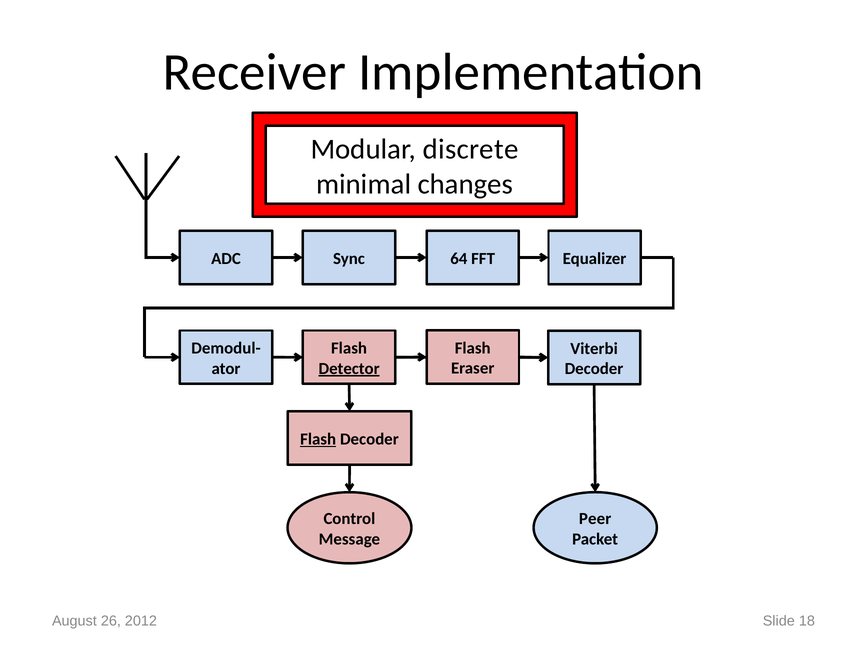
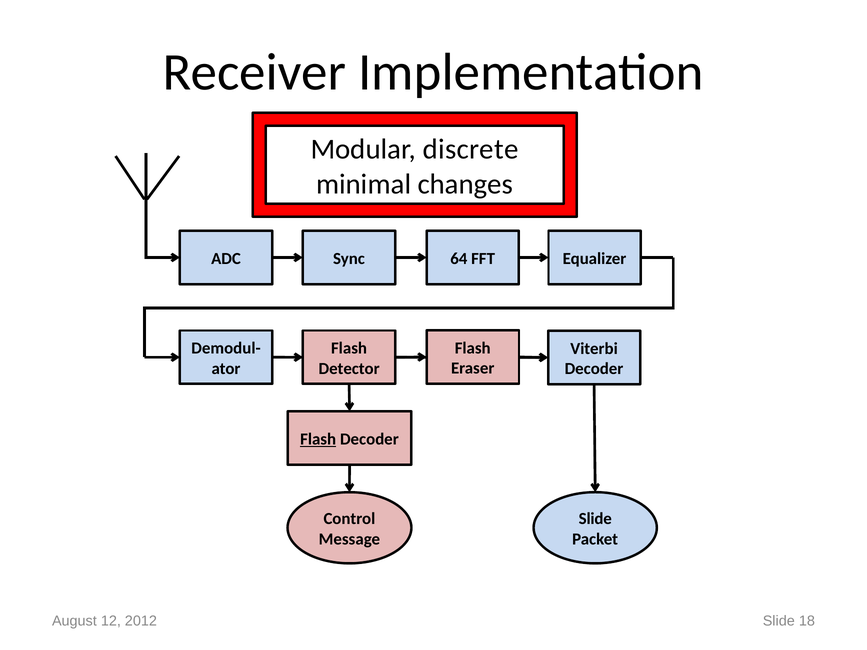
Detector underline: present -> none
Peer at (595, 519): Peer -> Slide
26: 26 -> 12
